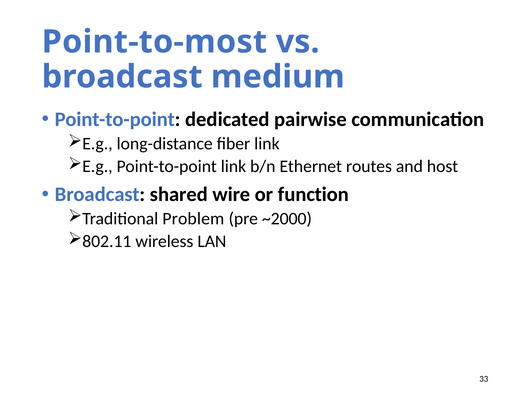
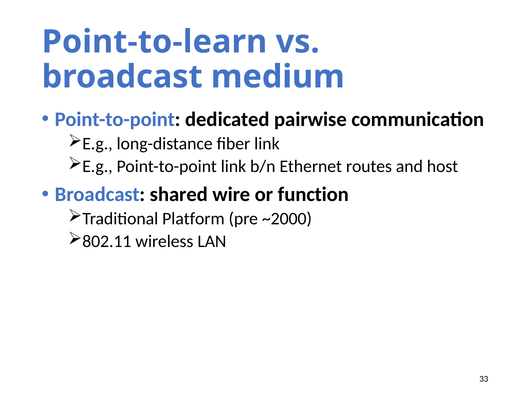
Point-to-most: Point-to-most -> Point-to-learn
Problem: Problem -> Platform
